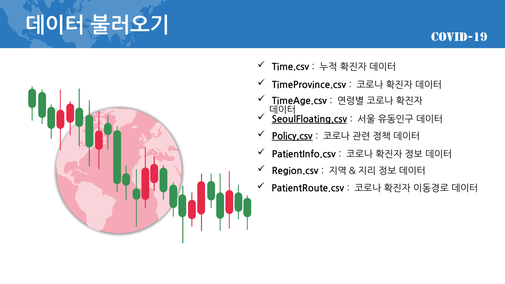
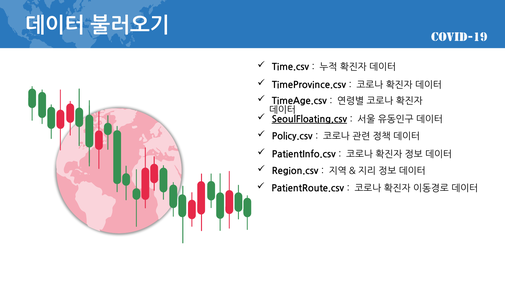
Policy.csv underline: present -> none
